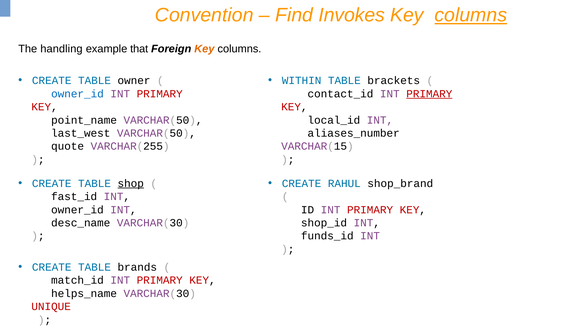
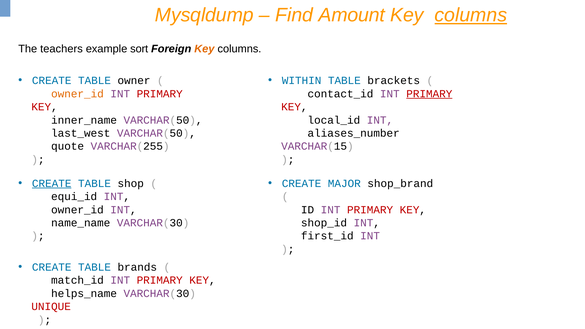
Convention: Convention -> Mysqldump
Invokes: Invokes -> Amount
handling: handling -> teachers
that: that -> sort
owner_id at (77, 94) colour: blue -> orange
point_name: point_name -> inner_name
CREATE at (52, 183) underline: none -> present
shop underline: present -> none
RAHUL: RAHUL -> MAJOR
fast_id: fast_id -> equi_id
desc_name: desc_name -> name_name
funds_id: funds_id -> first_id
